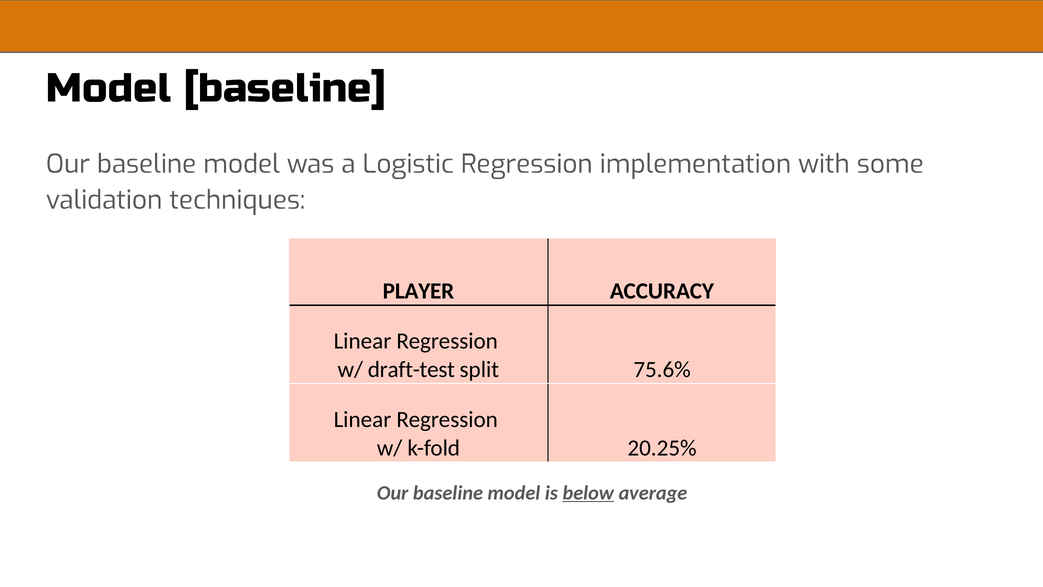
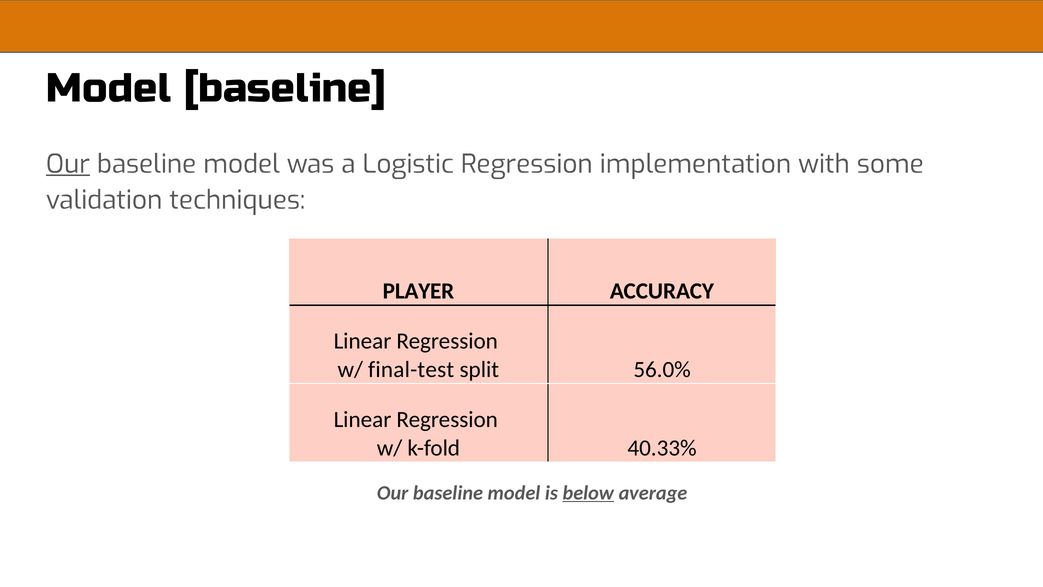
Our at (68, 164) underline: none -> present
draft-test: draft-test -> final-test
75.6%: 75.6% -> 56.0%
20.25%: 20.25% -> 40.33%
